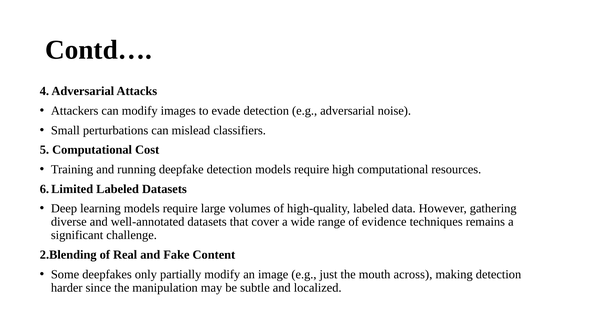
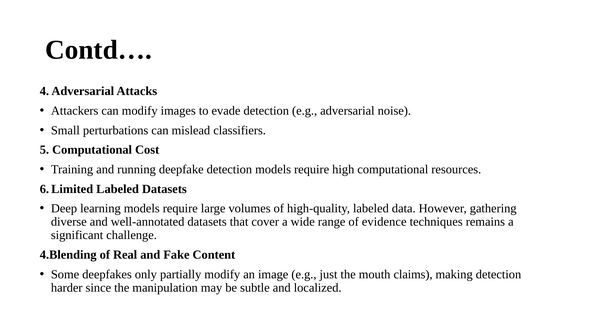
2.Blending: 2.Blending -> 4.Blending
across: across -> claims
